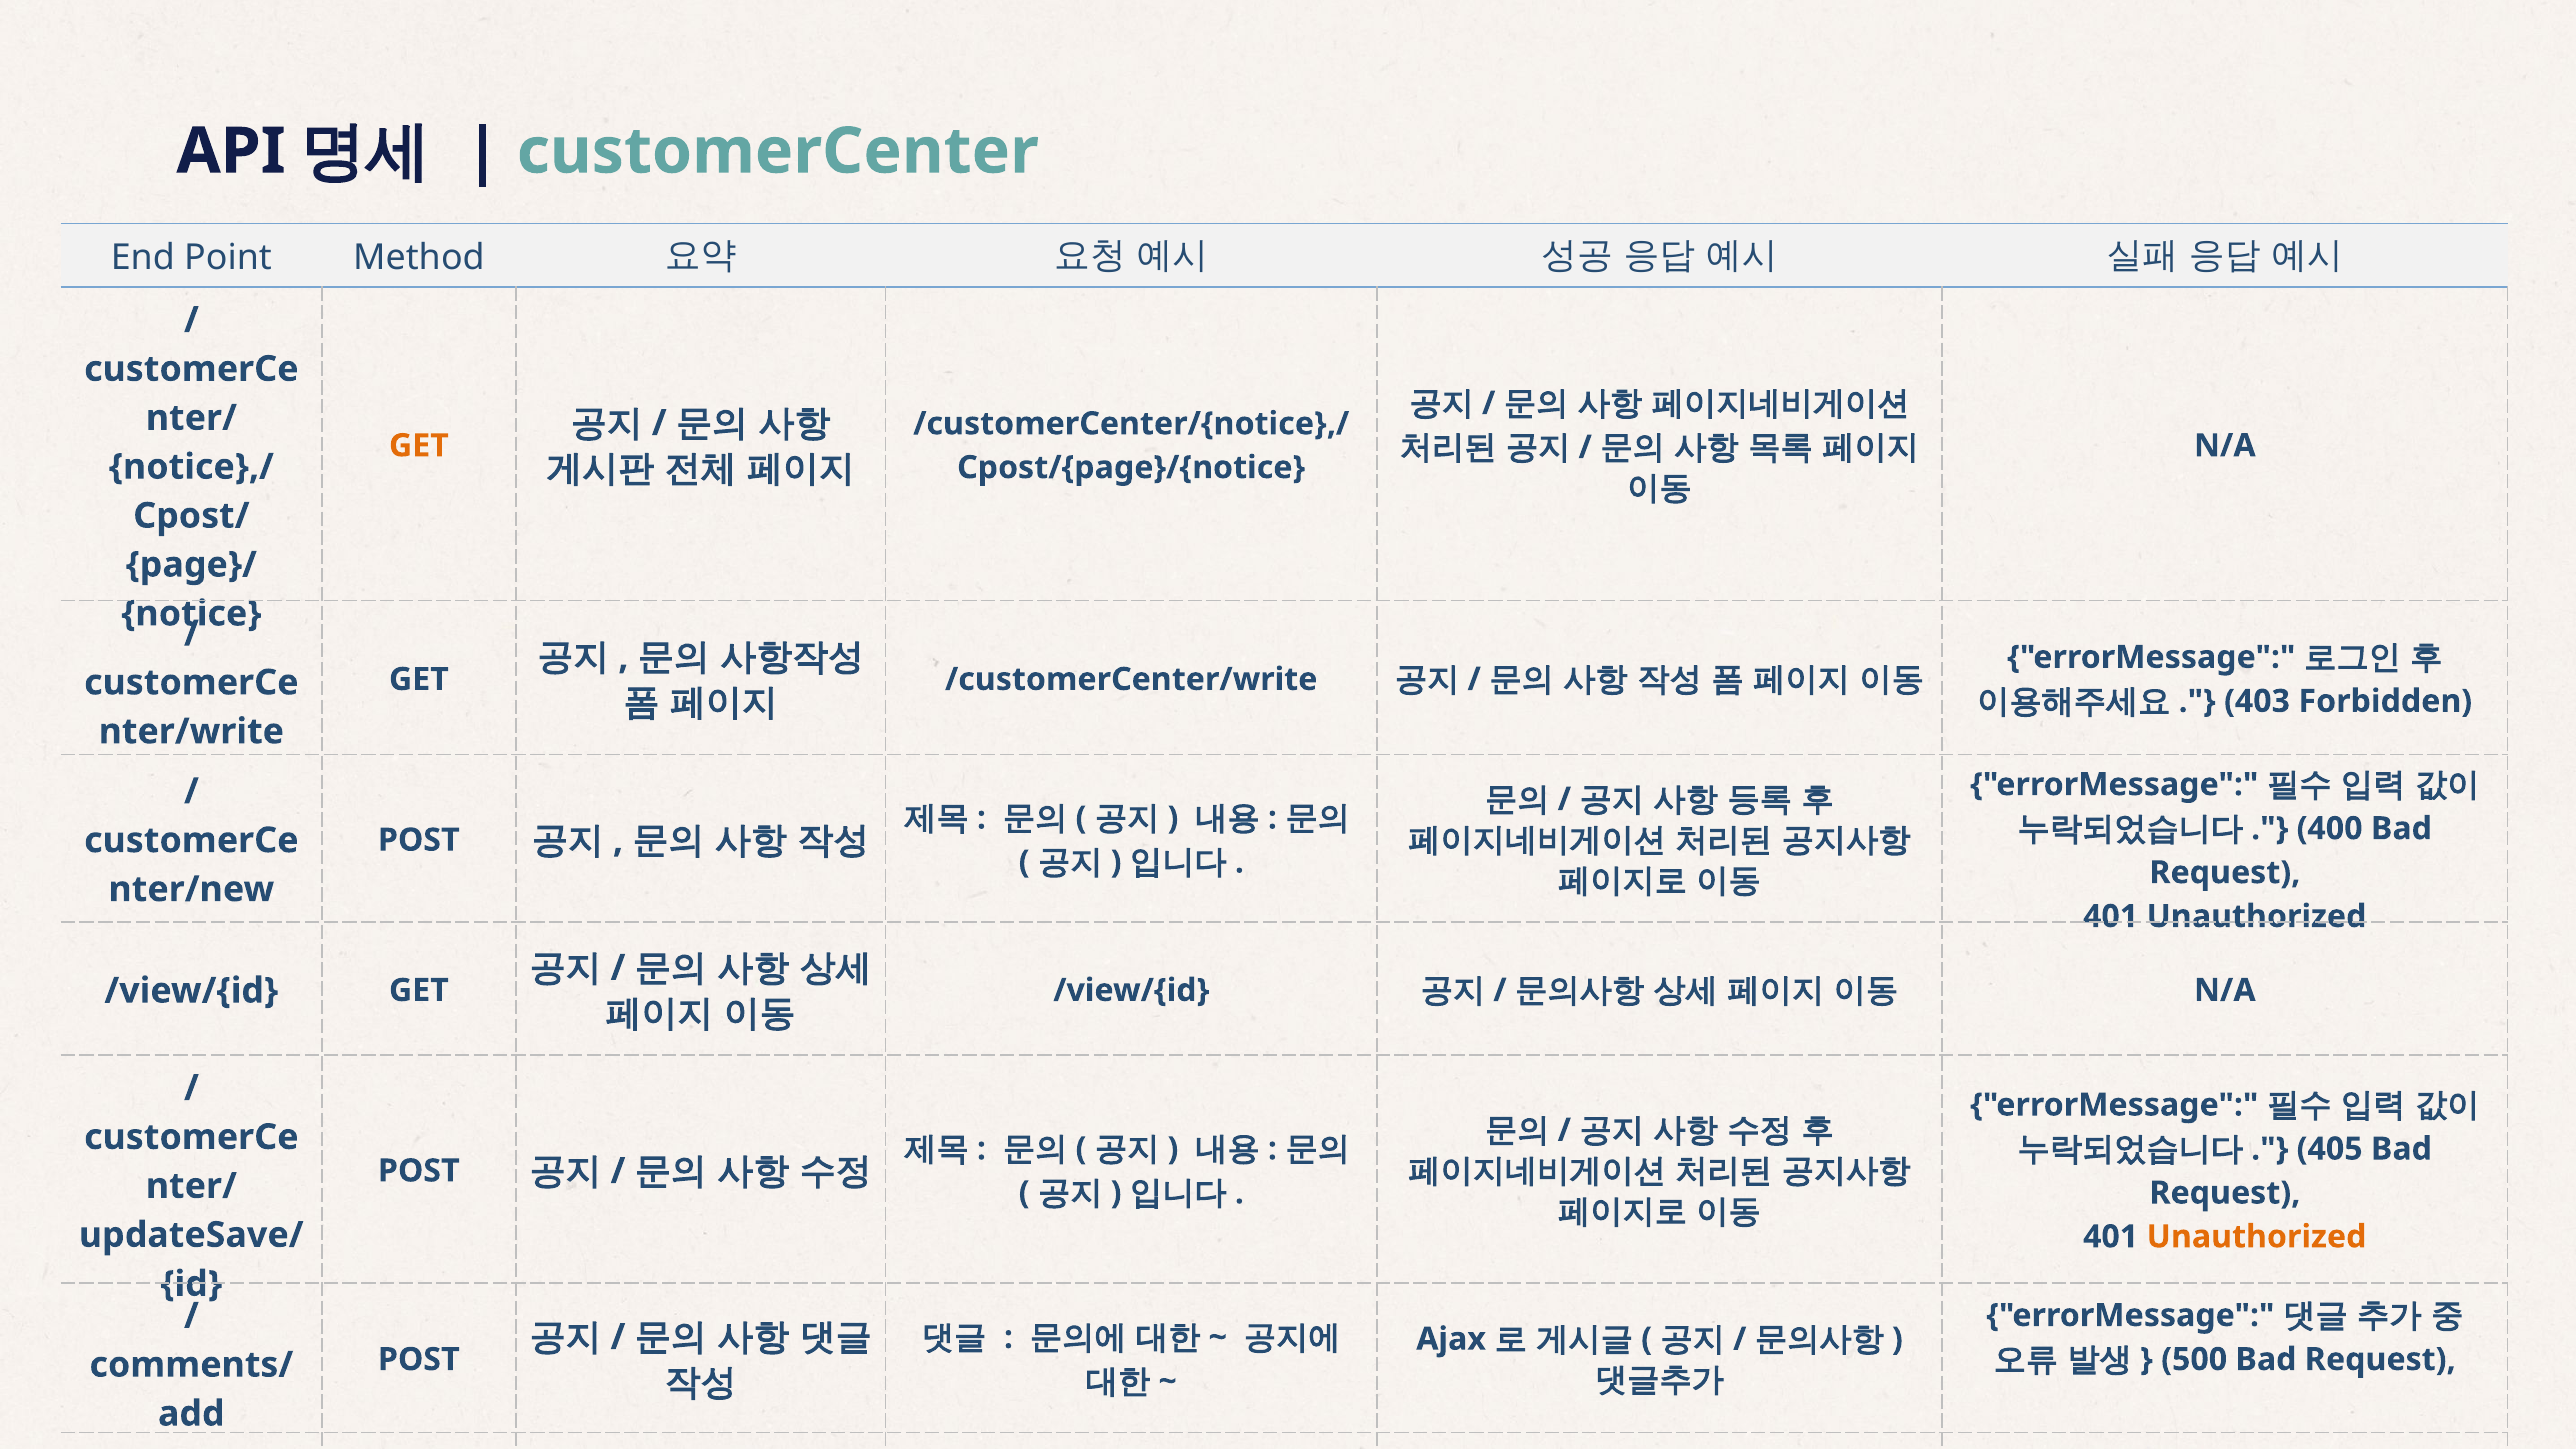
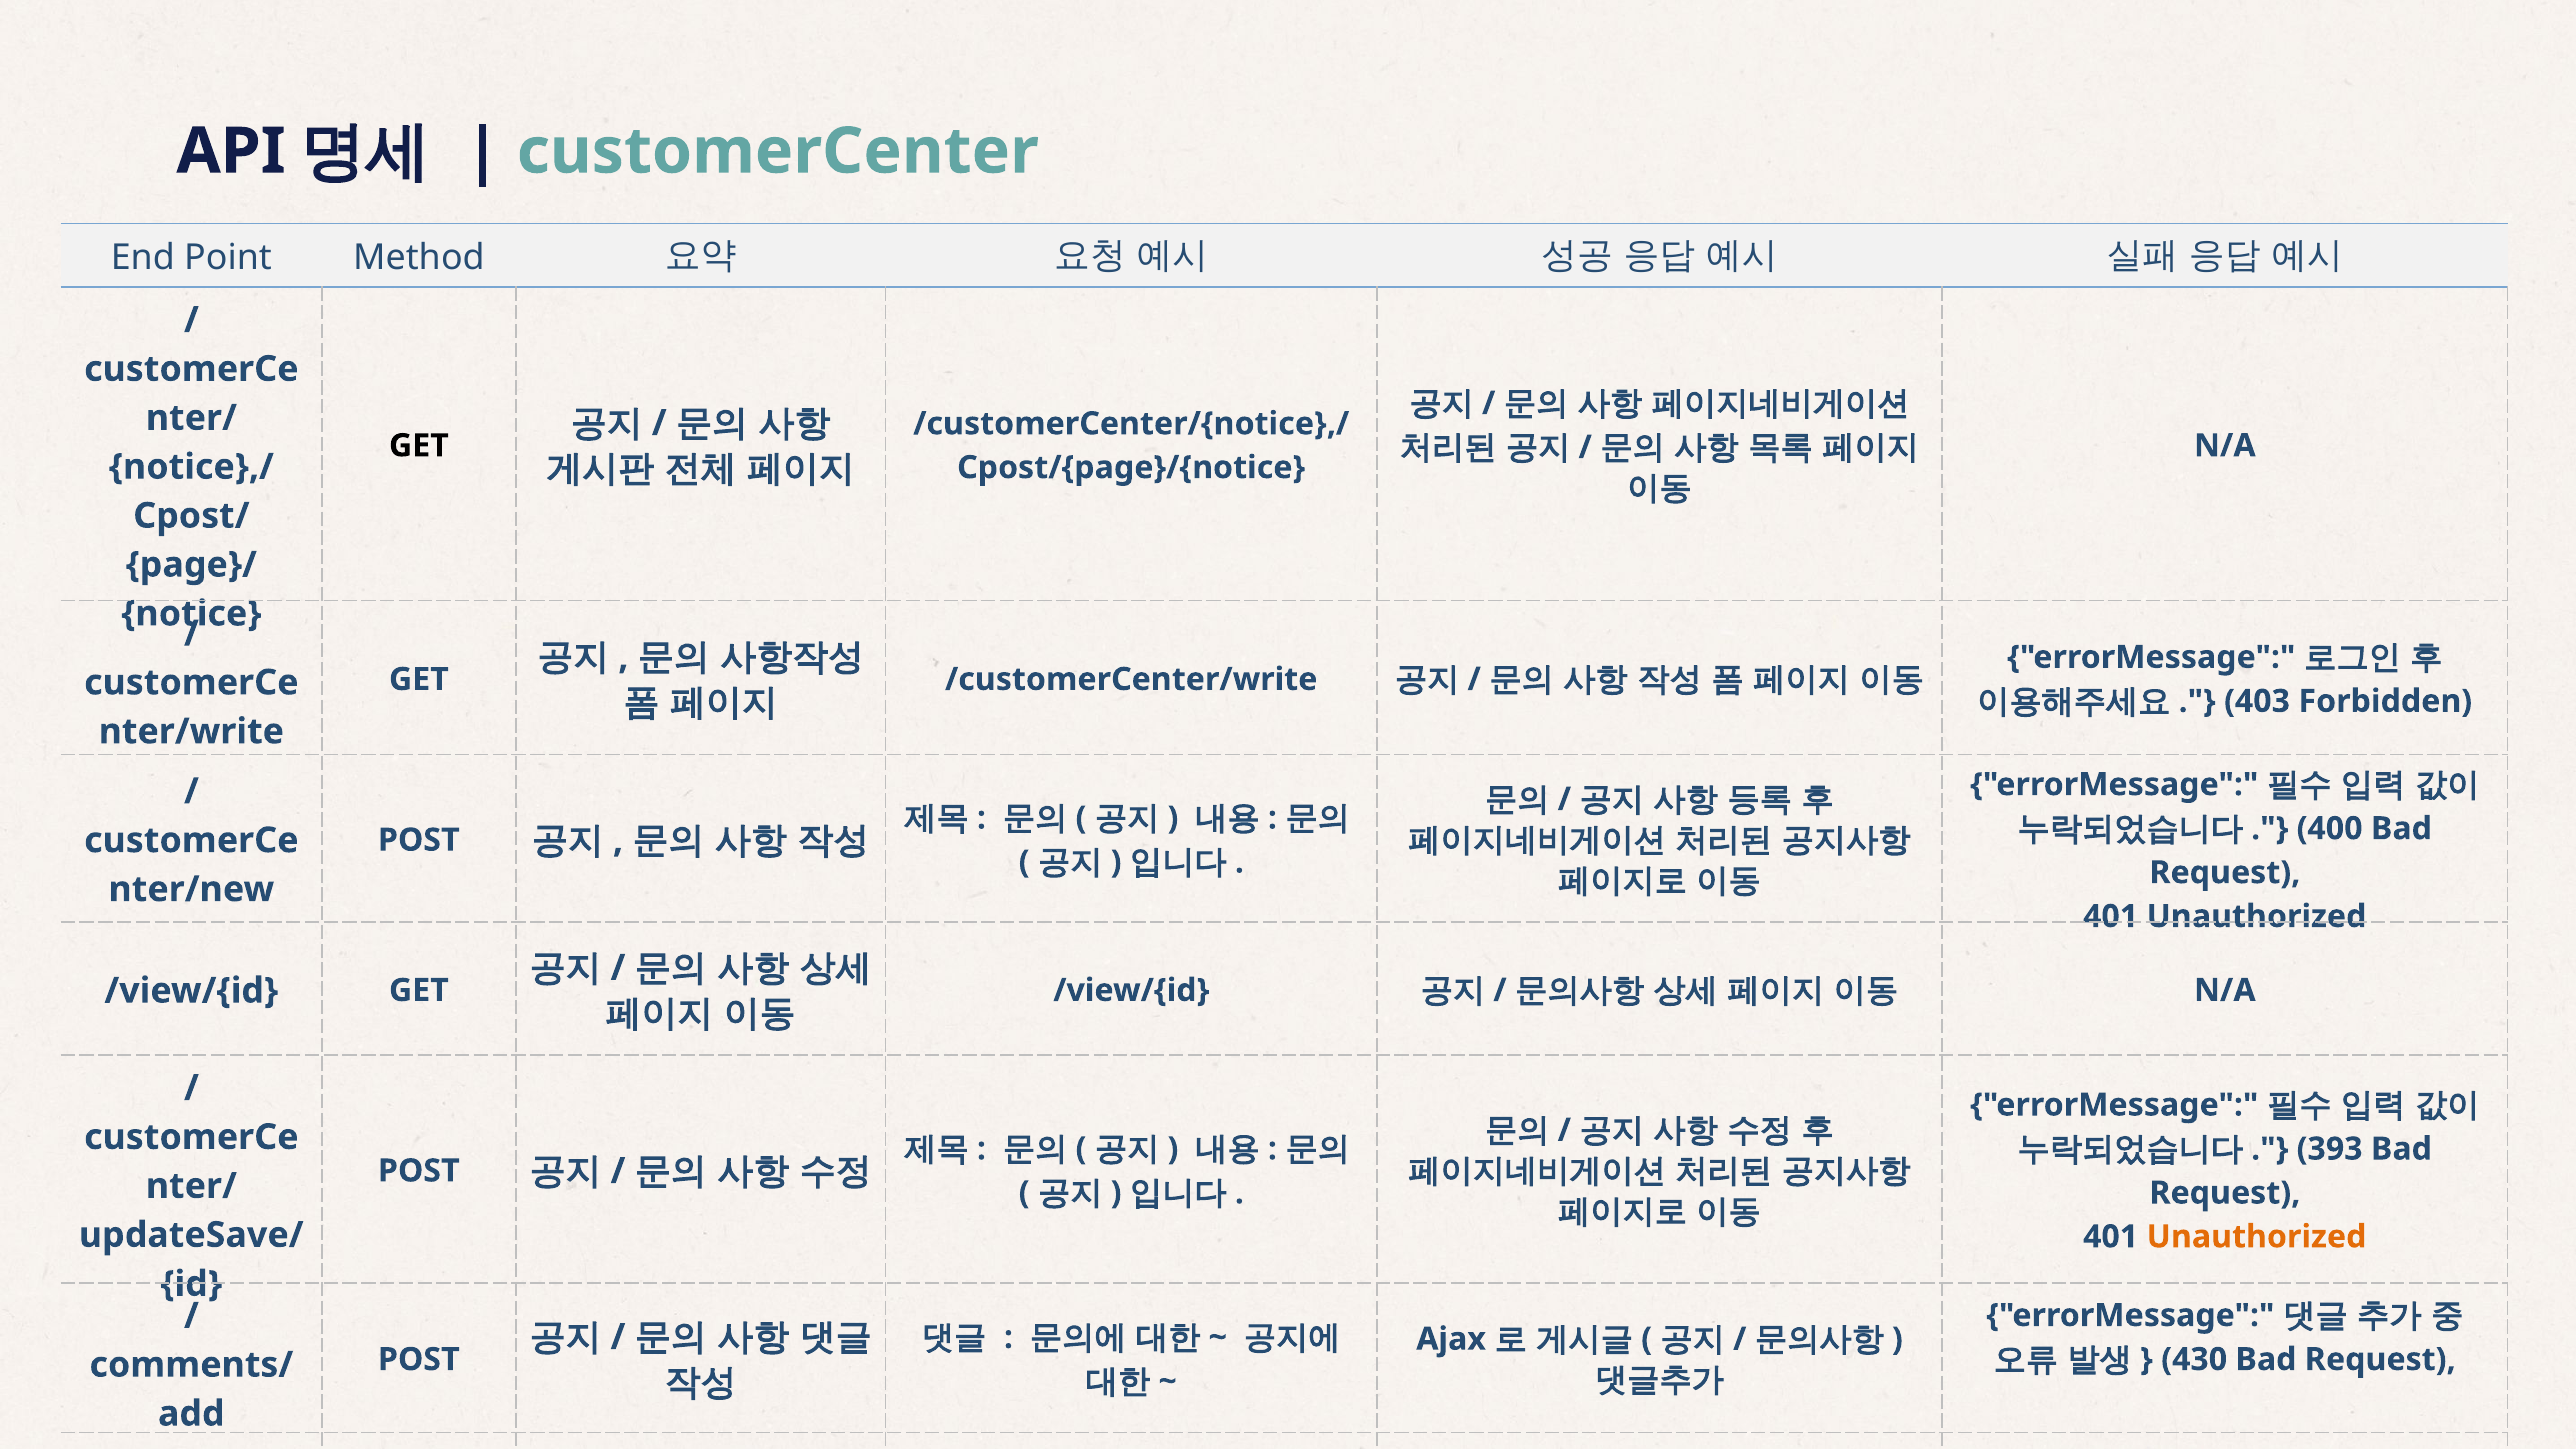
GET at (419, 446) colour: orange -> black
405: 405 -> 393
500: 500 -> 430
